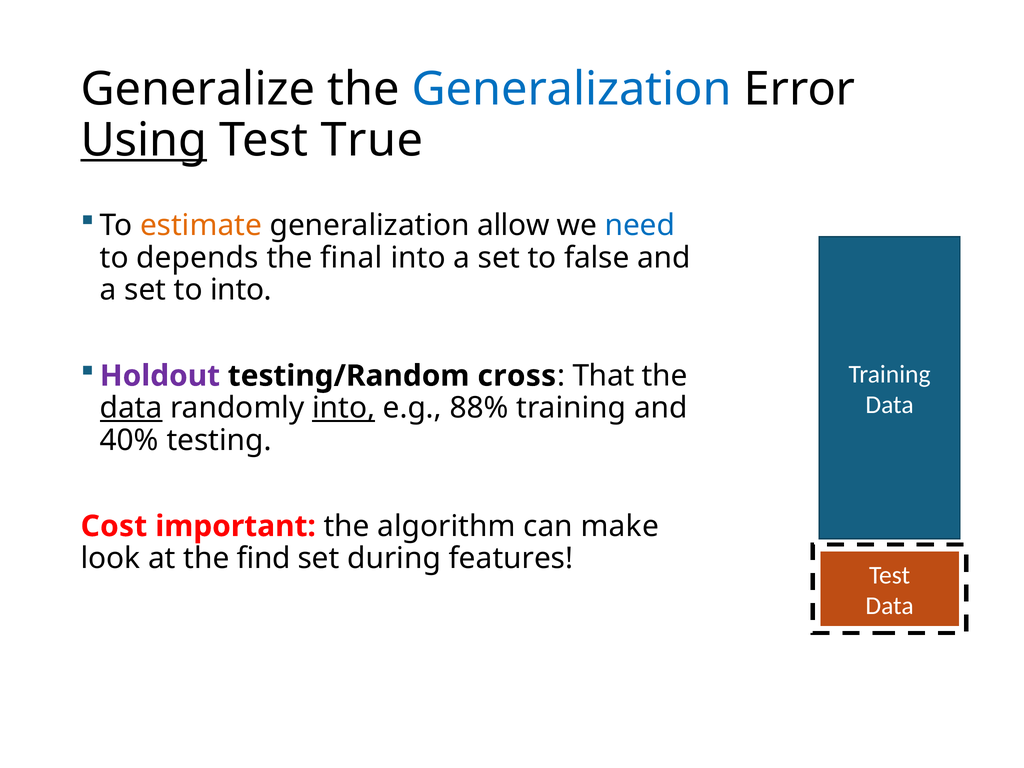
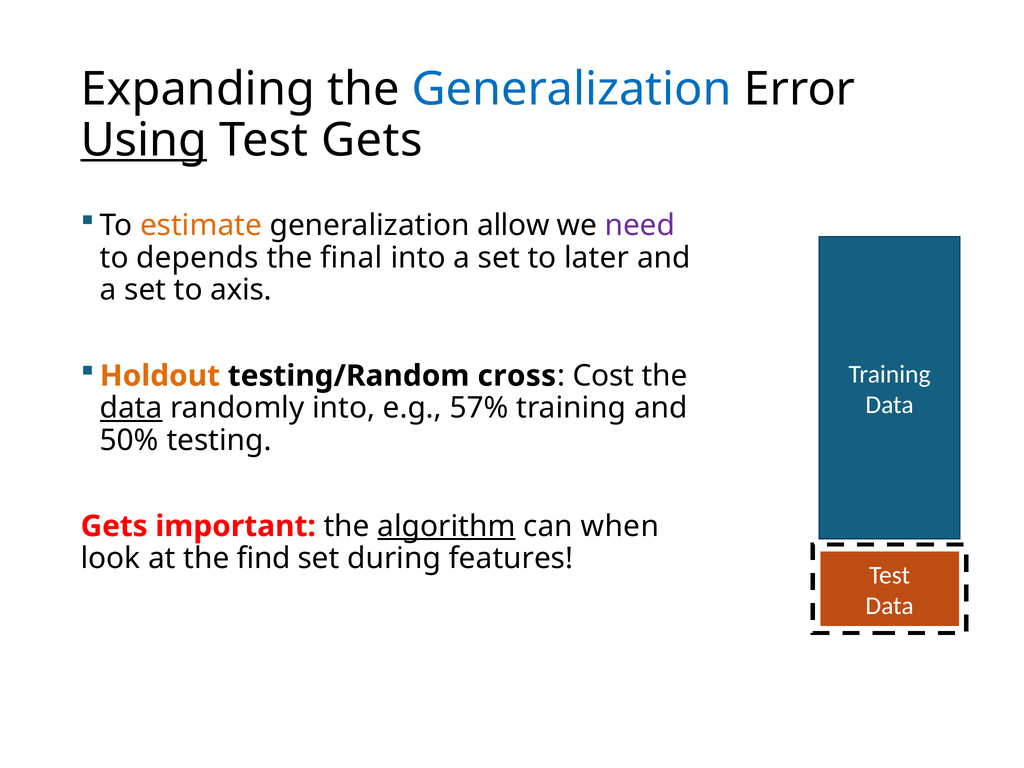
Generalize: Generalize -> Expanding
Test True: True -> Gets
need colour: blue -> purple
false: false -> later
to into: into -> axis
Holdout colour: purple -> orange
That: That -> Cost
into at (344, 408) underline: present -> none
88%: 88% -> 57%
40%: 40% -> 50%
Cost at (114, 526): Cost -> Gets
algorithm underline: none -> present
make: make -> when
